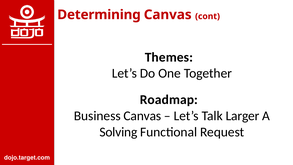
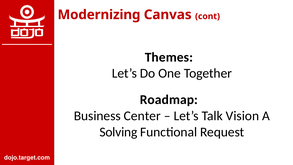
Determining: Determining -> Modernizing
Business Canvas: Canvas -> Center
Larger: Larger -> Vision
